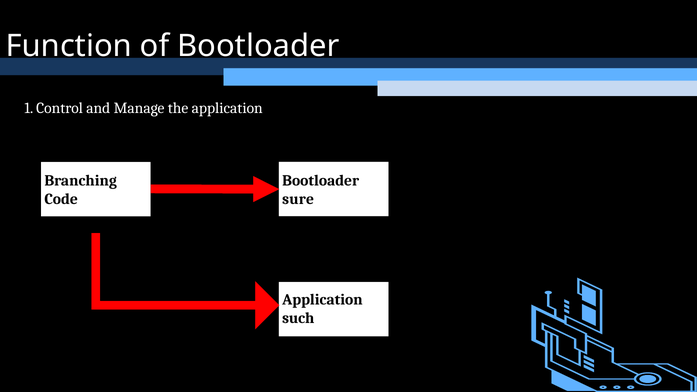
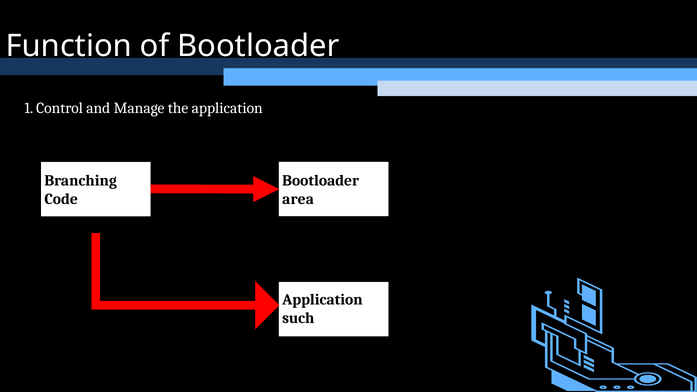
sure: sure -> area
